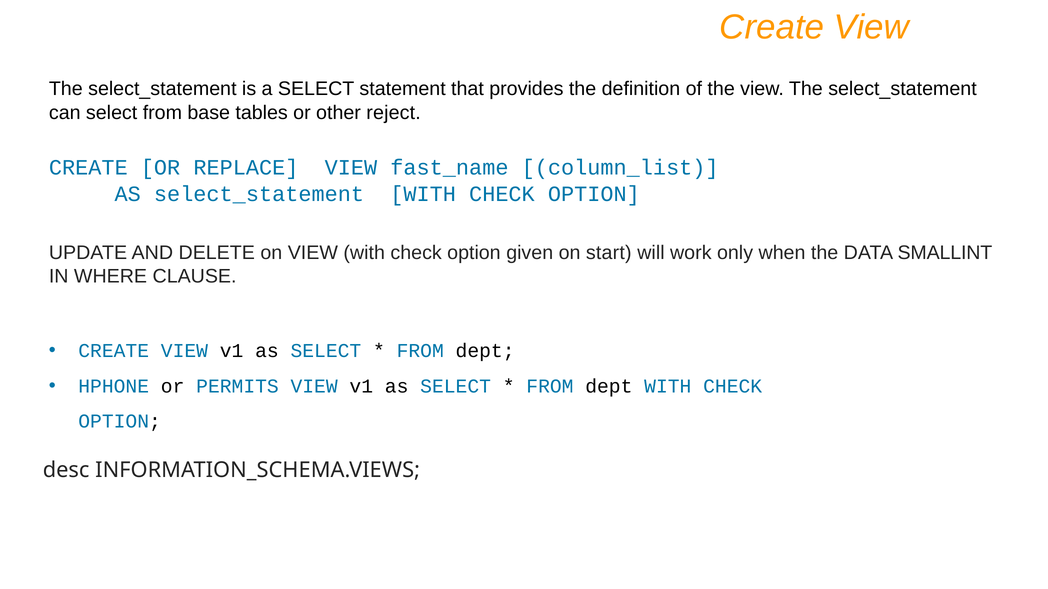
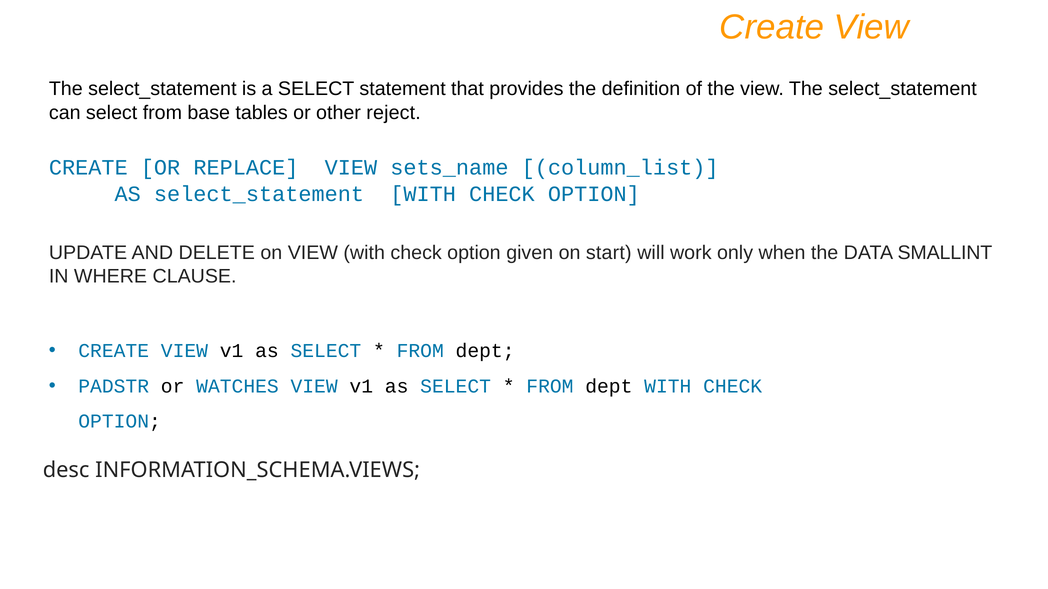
fast_name: fast_name -> sets_name
HPHONE: HPHONE -> PADSTR
PERMITS: PERMITS -> WATCHES
